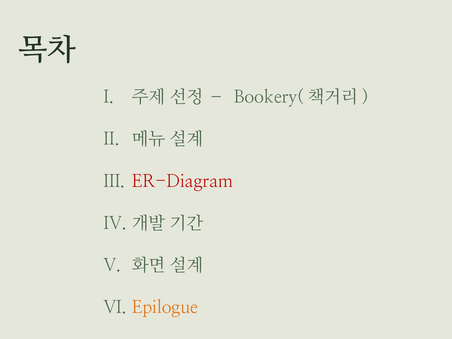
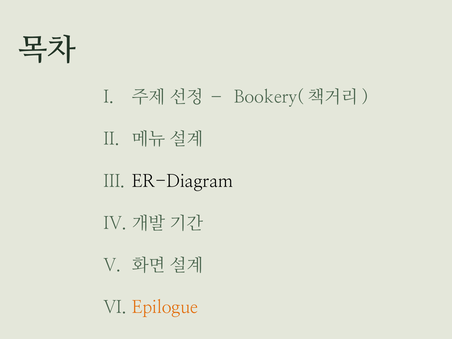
ER-Diagram colour: red -> black
